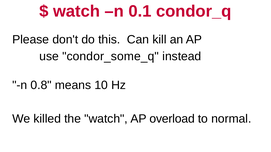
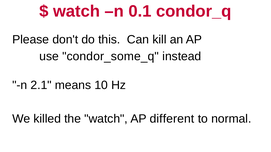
0.8: 0.8 -> 2.1
overload: overload -> different
